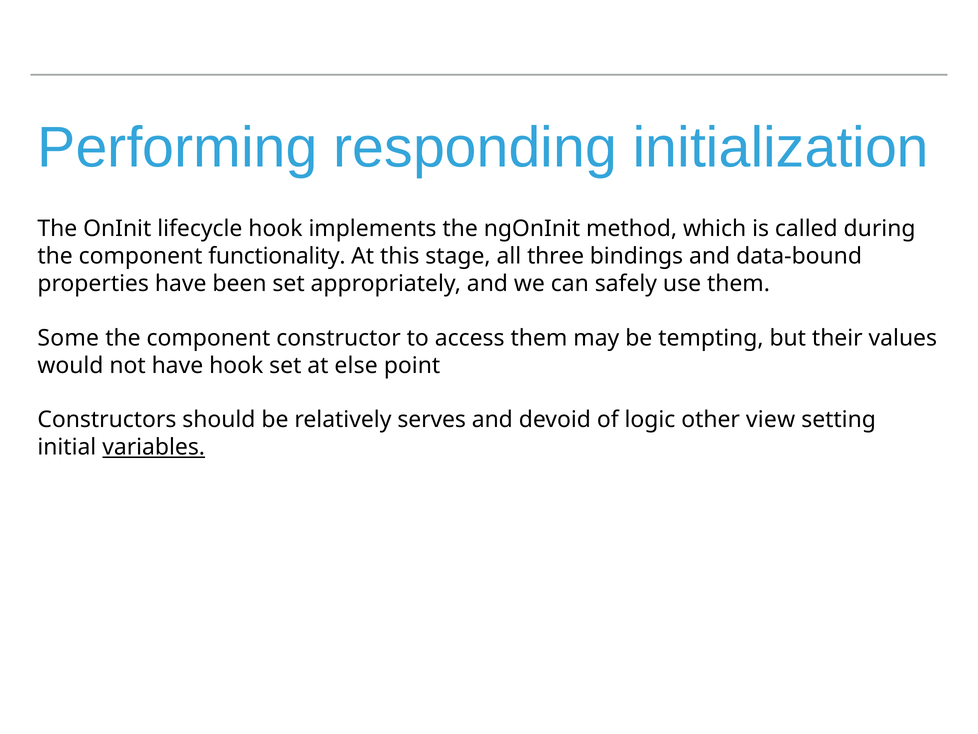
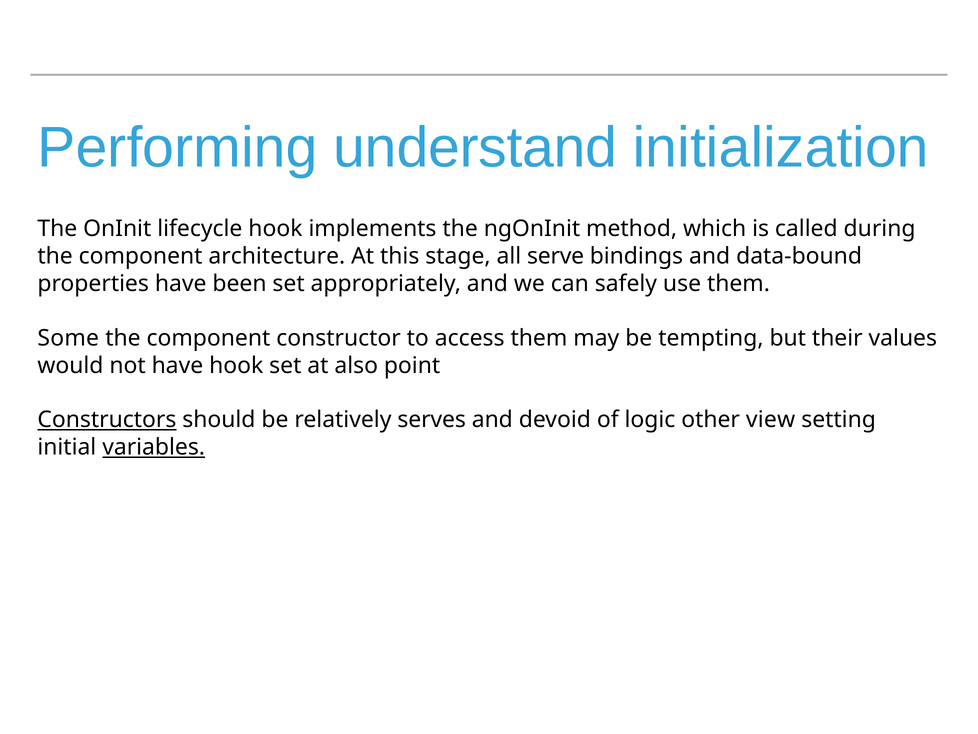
responding: responding -> understand
functionality: functionality -> architecture
three: three -> serve
else: else -> also
Constructors underline: none -> present
